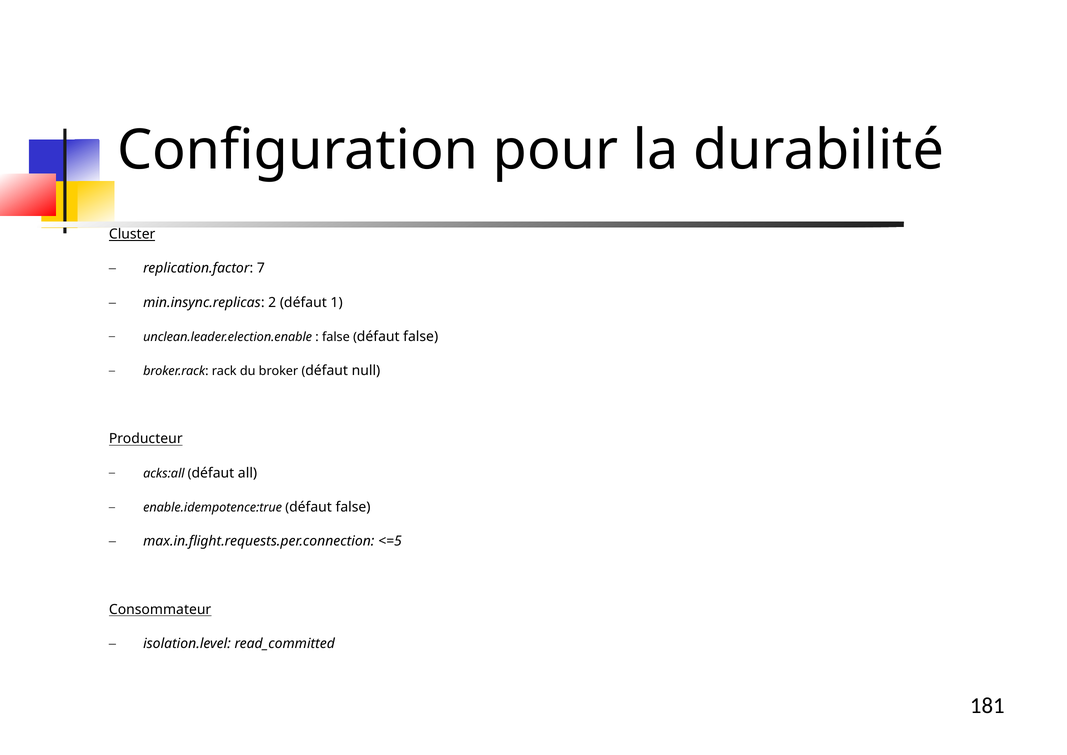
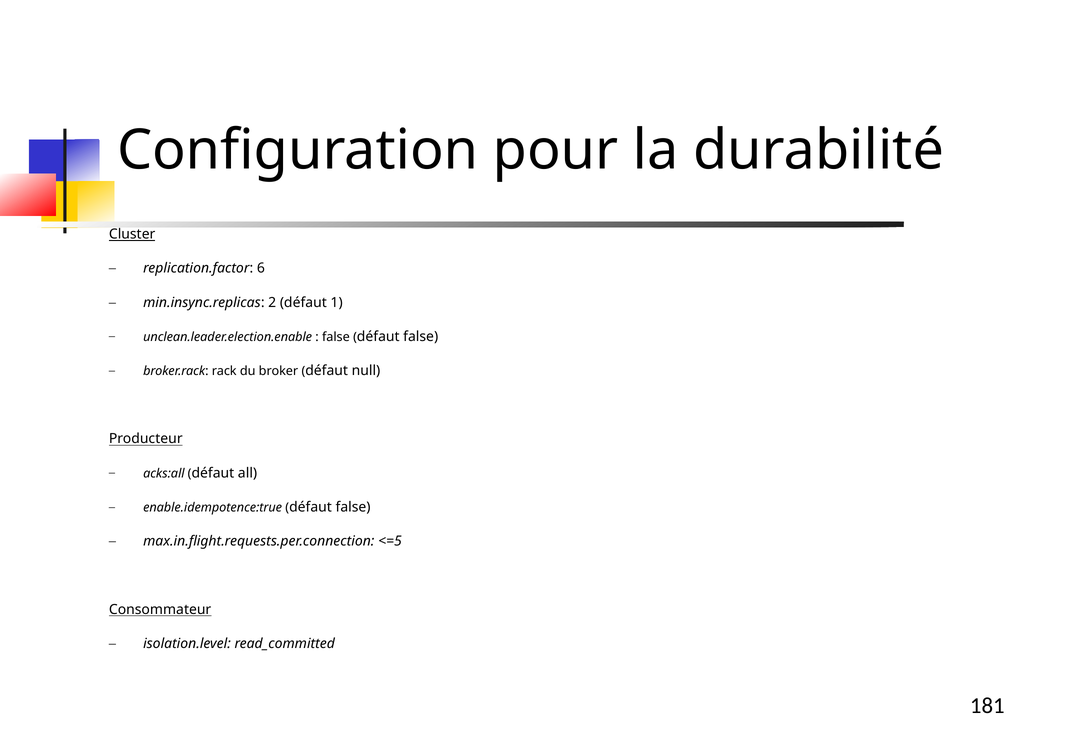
7: 7 -> 6
